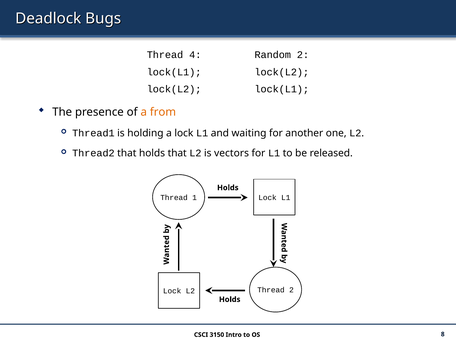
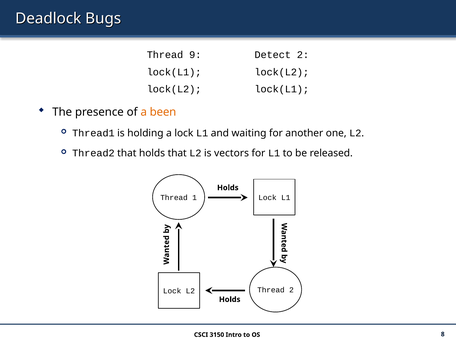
4: 4 -> 9
Random: Random -> Detect
from: from -> been
